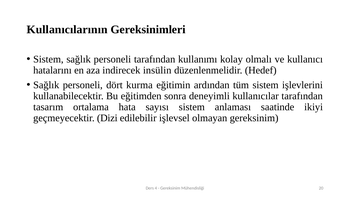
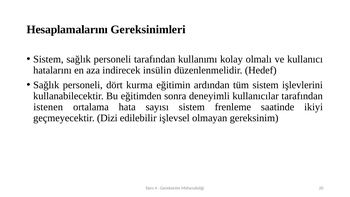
Kullanıcılarının: Kullanıcılarının -> Hesaplamalarını
tasarım: tasarım -> istenen
anlaması: anlaması -> frenleme
